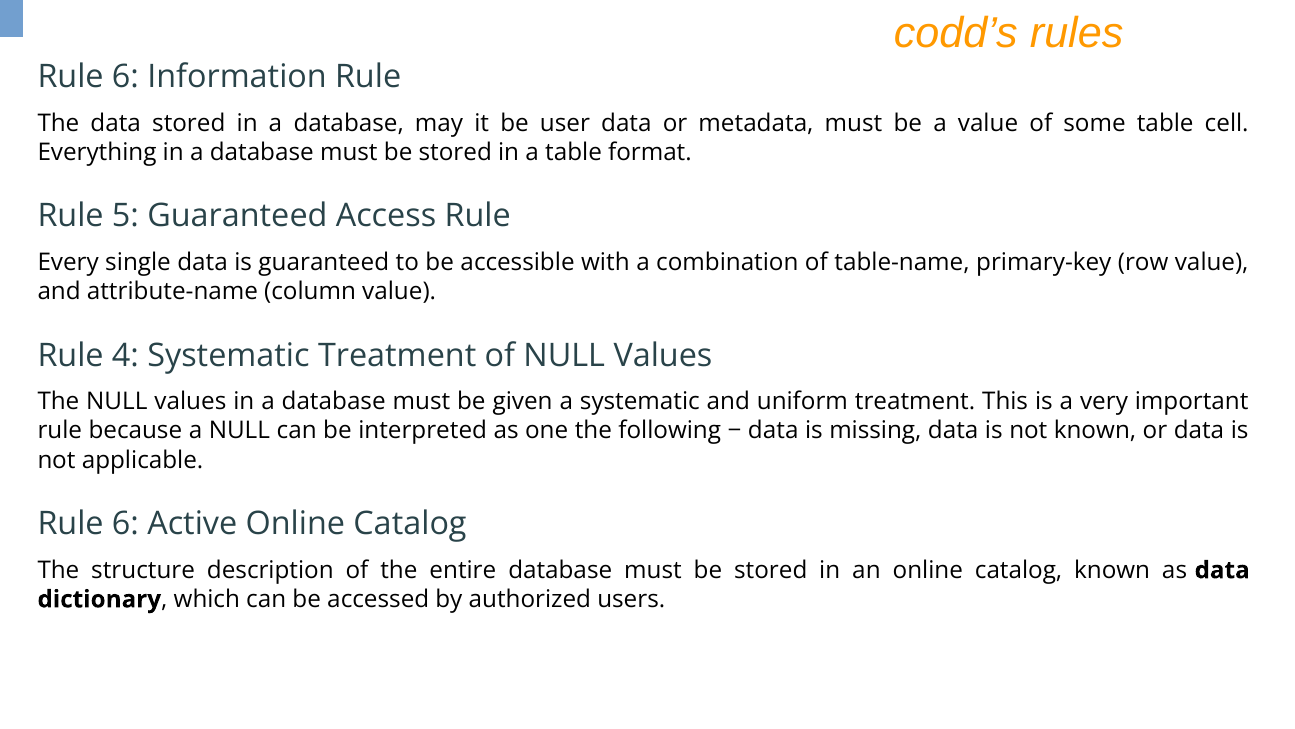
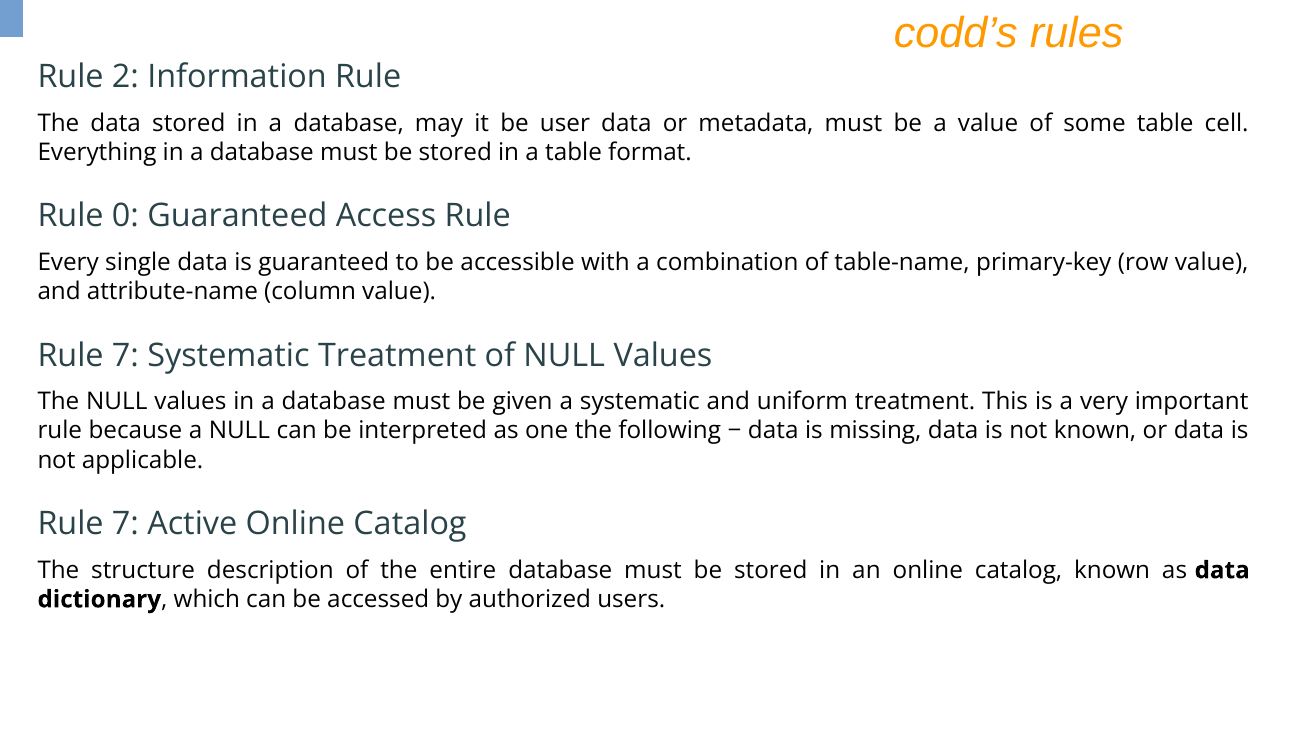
6 at (125, 77): 6 -> 2
5: 5 -> 0
4 at (125, 355): 4 -> 7
6 at (125, 523): 6 -> 7
